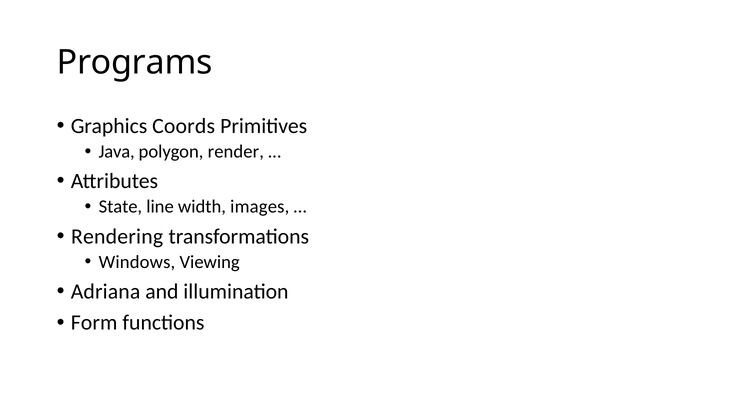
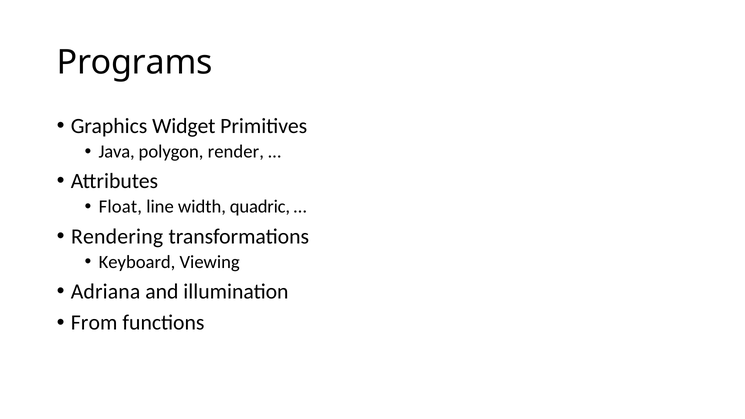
Coords: Coords -> Widget
State: State -> Float
images: images -> quadric
Windows: Windows -> Keyboard
Form: Form -> From
